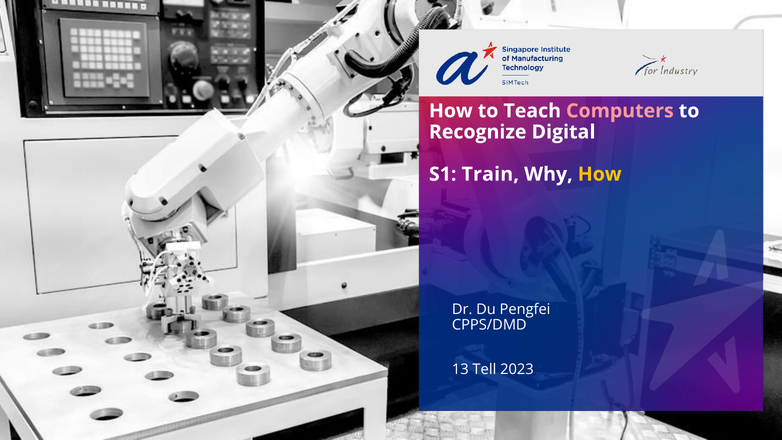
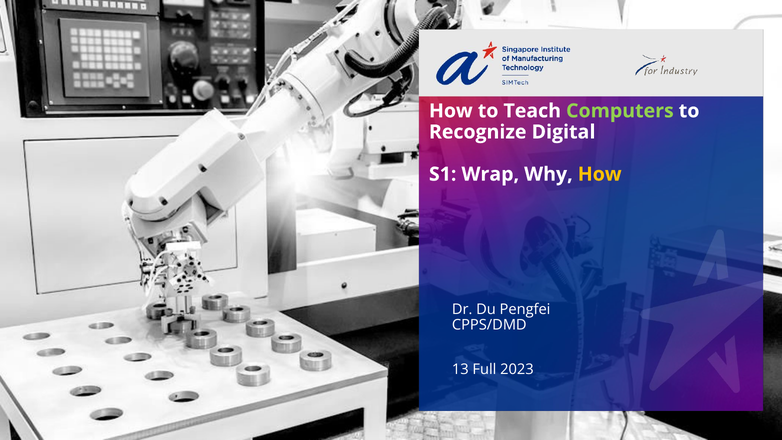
Computers colour: pink -> light green
Train: Train -> Wrap
Tell: Tell -> Full
